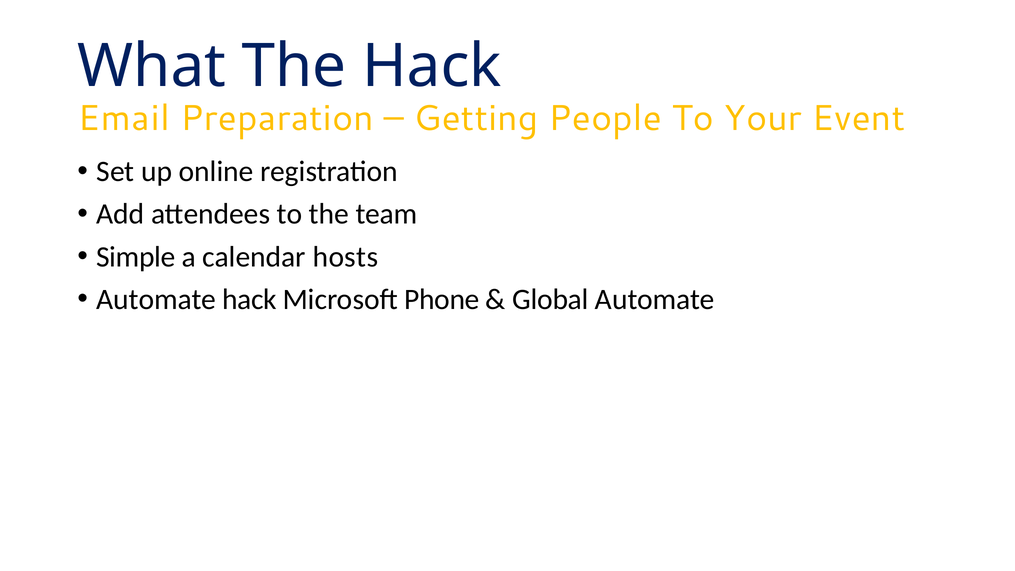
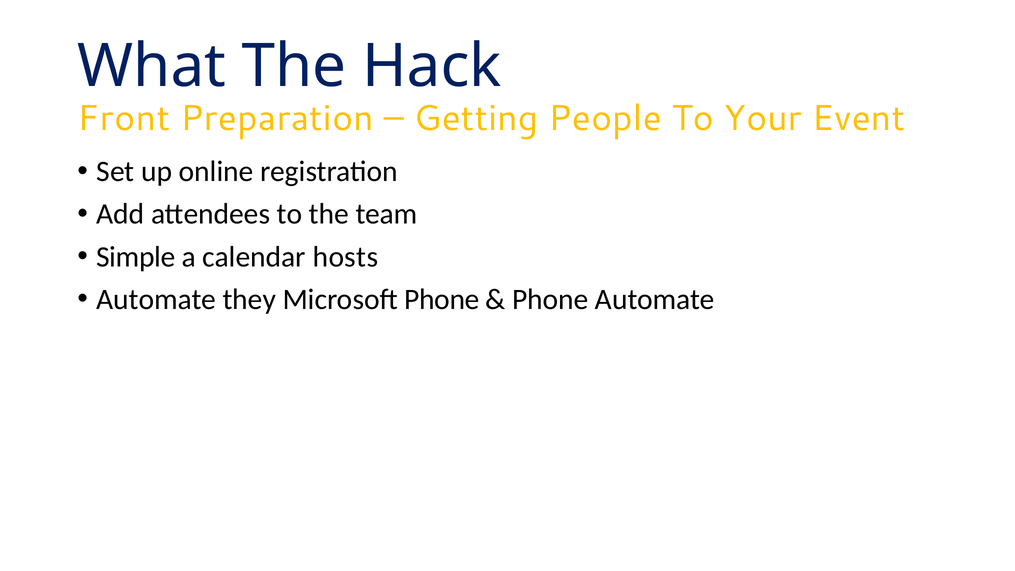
Email: Email -> Front
Automate hack: hack -> they
Global at (550, 299): Global -> Phone
